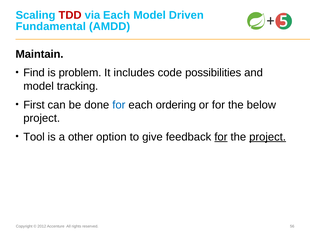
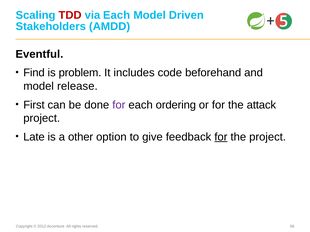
Fundamental: Fundamental -> Stakeholders
Maintain: Maintain -> Eventful
possibilities: possibilities -> beforehand
tracking: tracking -> release
for at (119, 105) colour: blue -> purple
below: below -> attack
Tool: Tool -> Late
project at (268, 137) underline: present -> none
